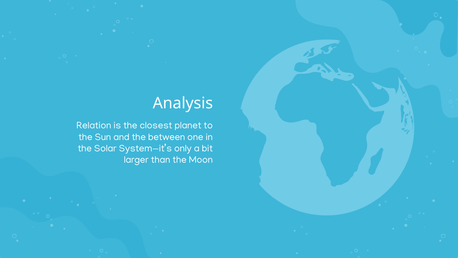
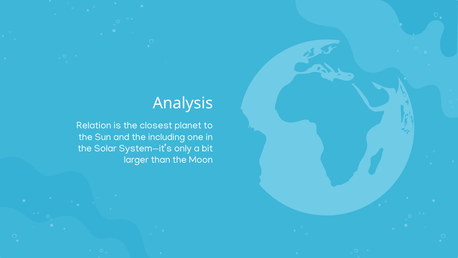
between: between -> including
